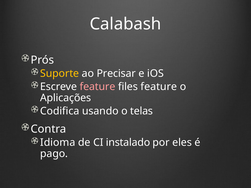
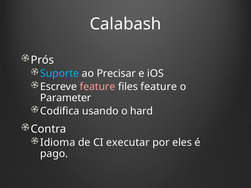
Suporte colour: yellow -> light blue
Aplicações: Aplicações -> Parameter
telas: telas -> hard
instalado: instalado -> executar
